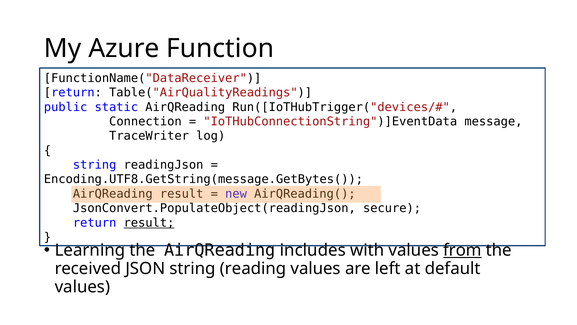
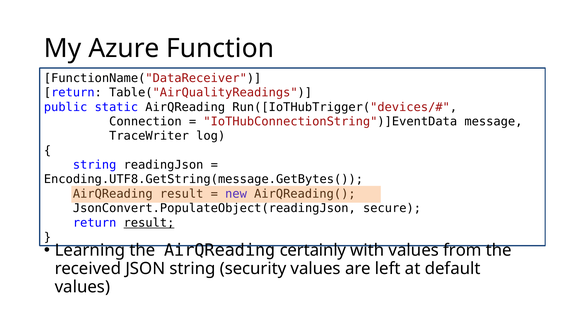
includes: includes -> certainly
from underline: present -> none
reading: reading -> security
